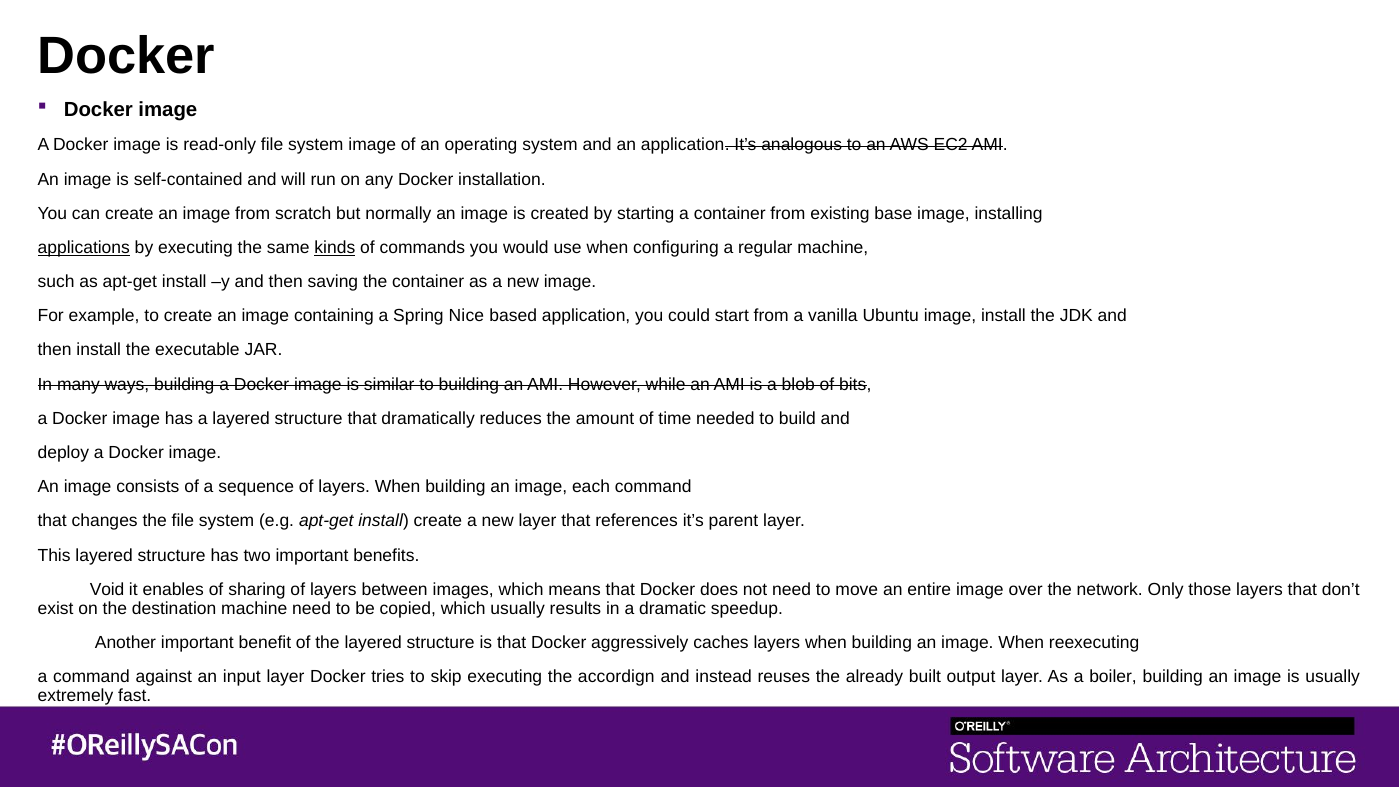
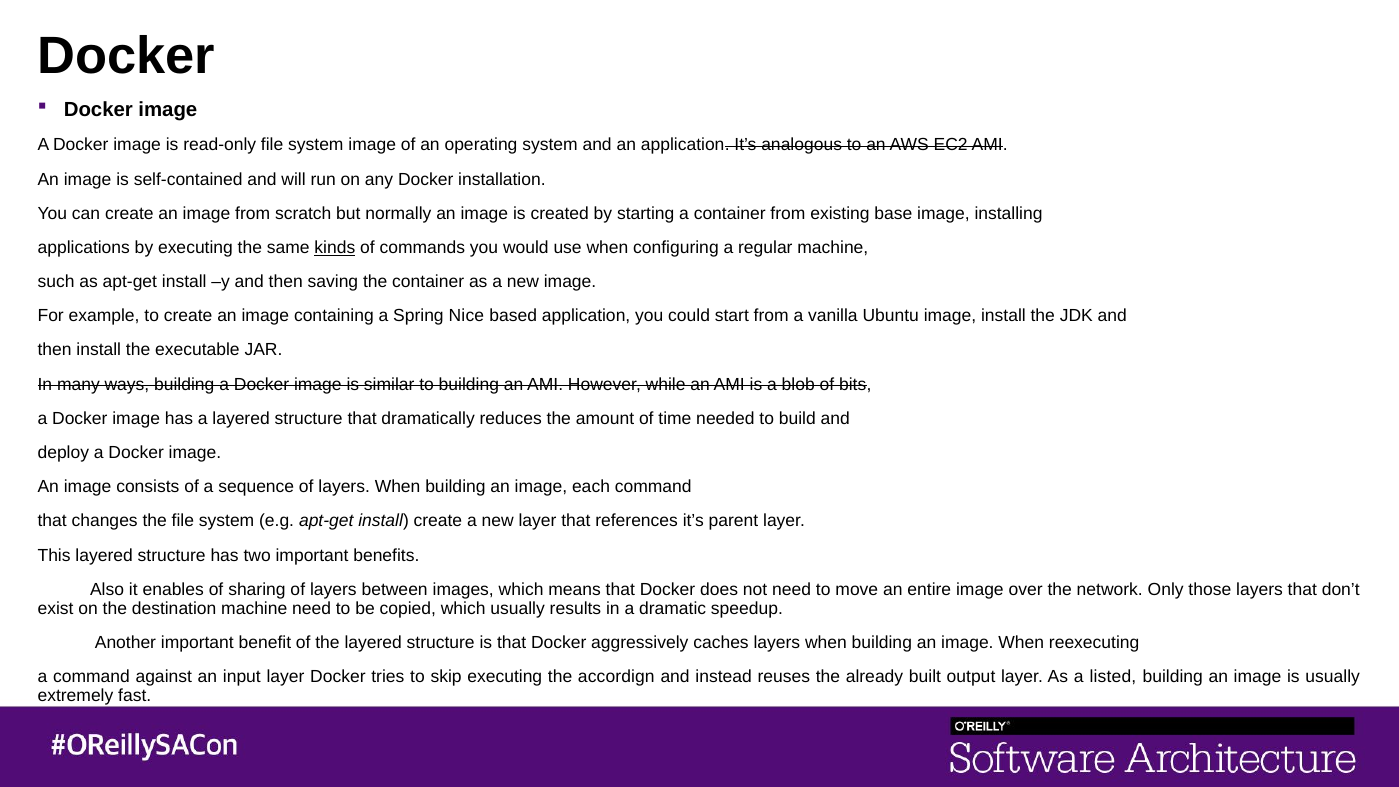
applications underline: present -> none
Void: Void -> Also
boiler: boiler -> listed
